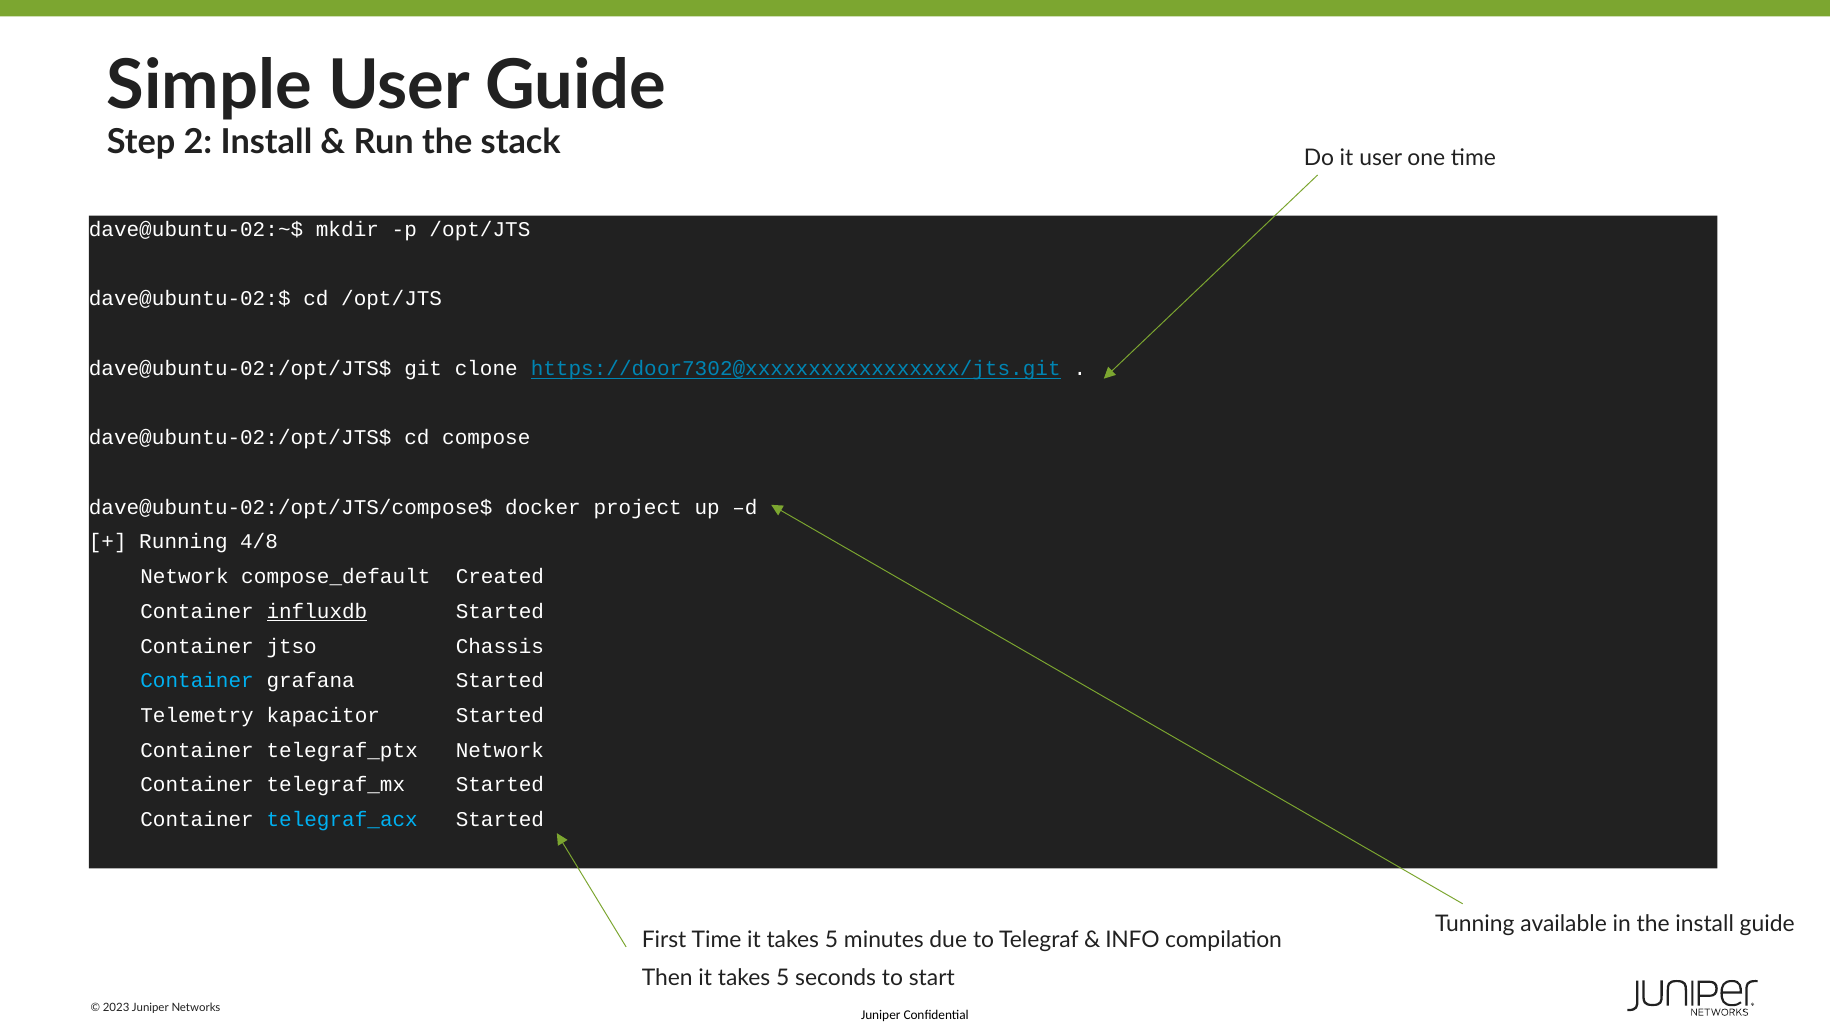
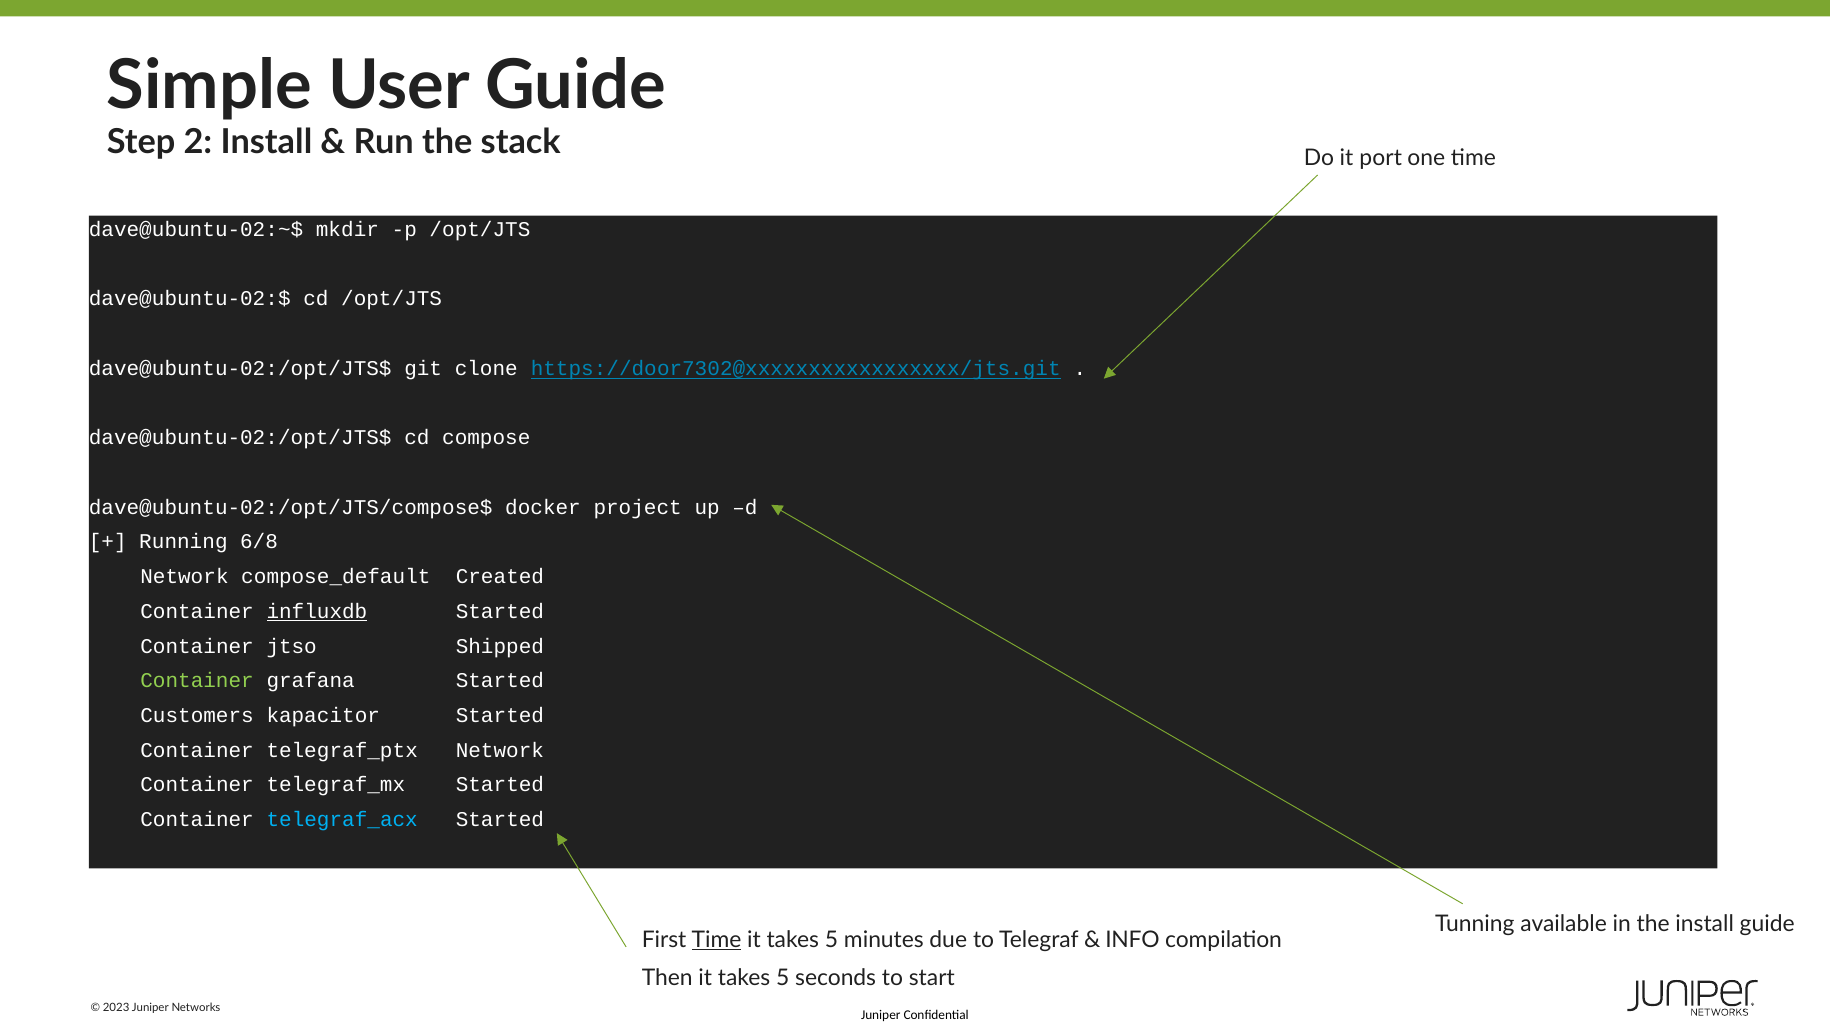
it user: user -> port
4/8: 4/8 -> 6/8
Chassis: Chassis -> Shipped
Container at (197, 680) colour: light blue -> light green
Telemetry: Telemetry -> Customers
Time at (716, 939) underline: none -> present
